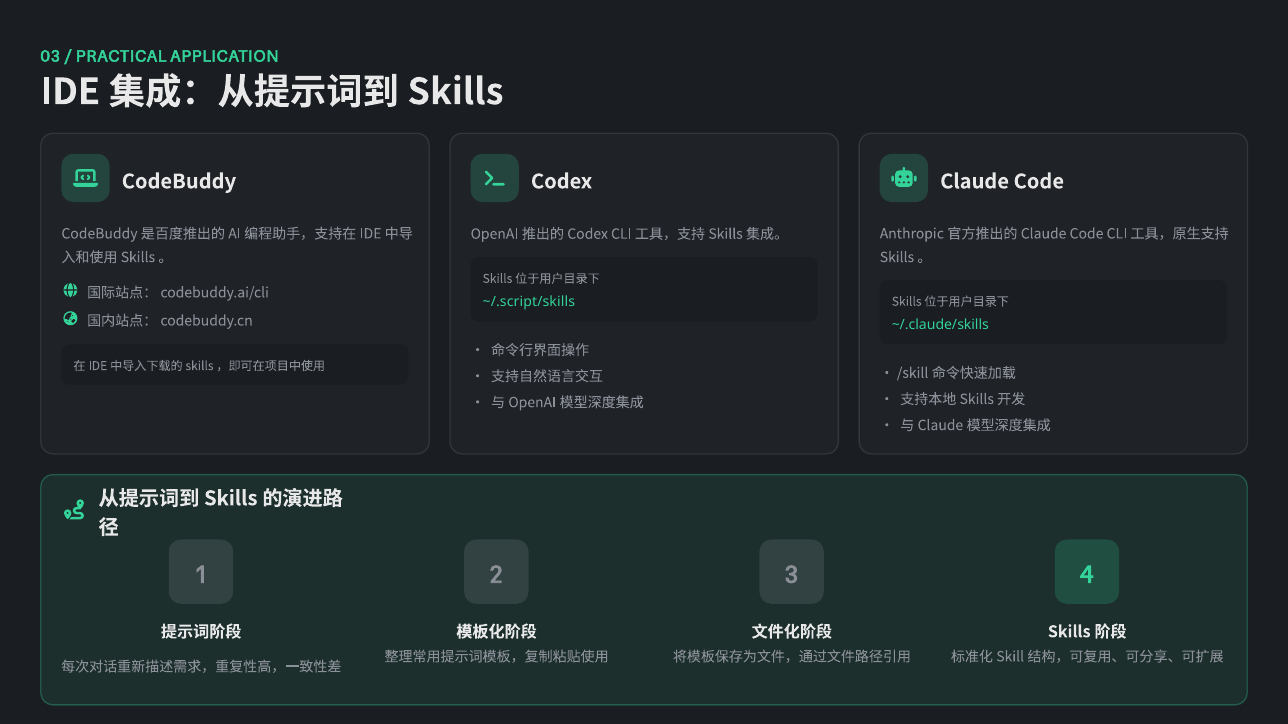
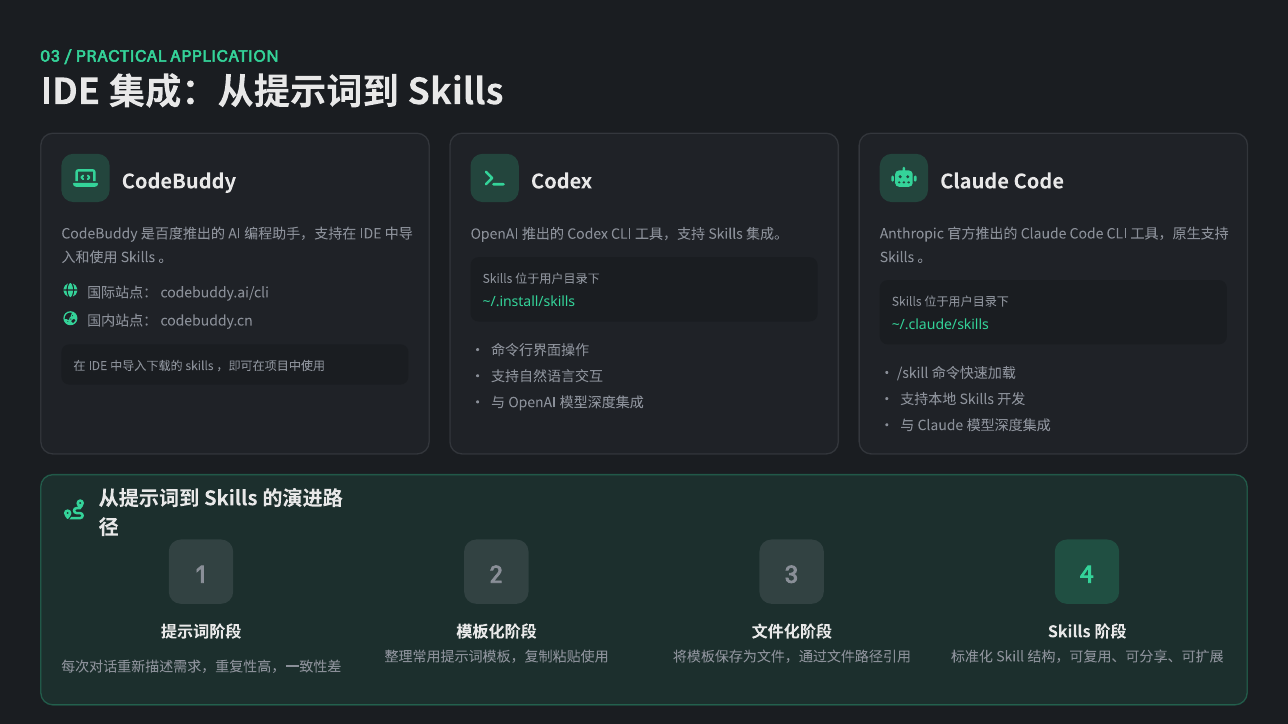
~/.script/skills: ~/.script/skills -> ~/.install/skills
